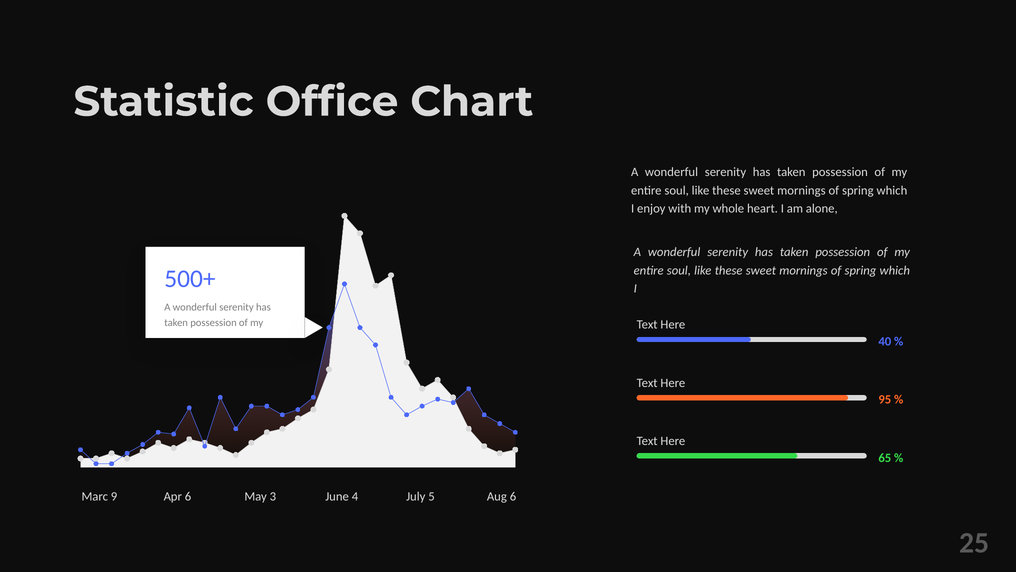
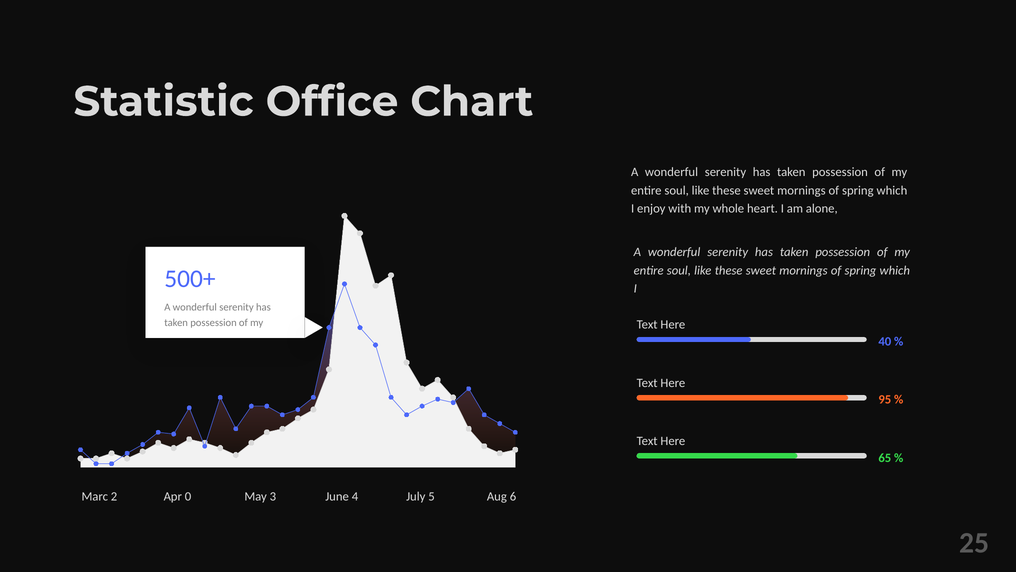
9: 9 -> 2
Apr 6: 6 -> 0
